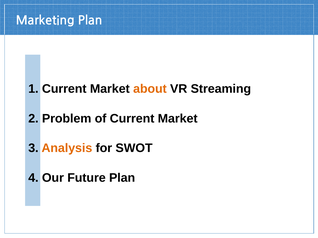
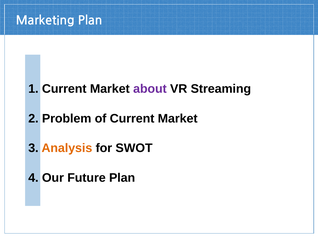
about colour: orange -> purple
